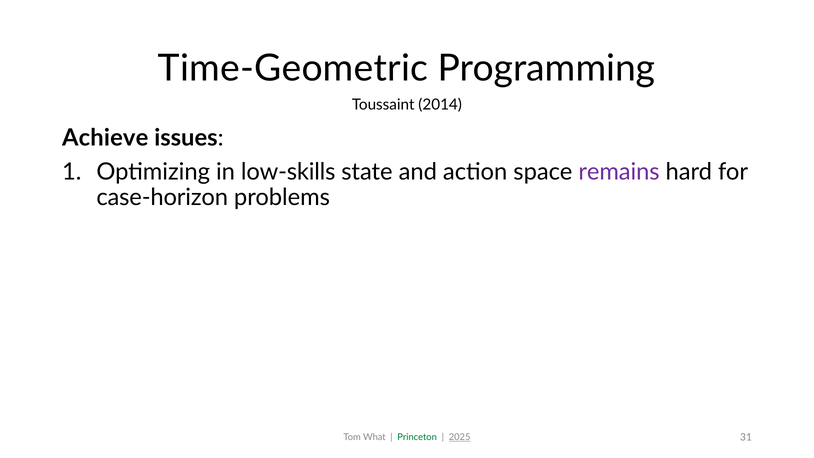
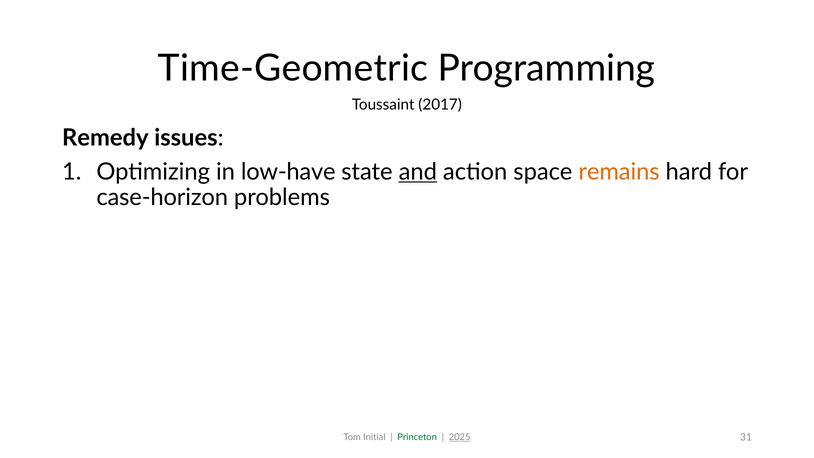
2014: 2014 -> 2017
Achieve: Achieve -> Remedy
low-skills: low-skills -> low-have
and underline: none -> present
remains colour: purple -> orange
What: What -> Initial
